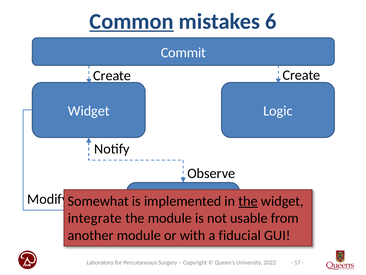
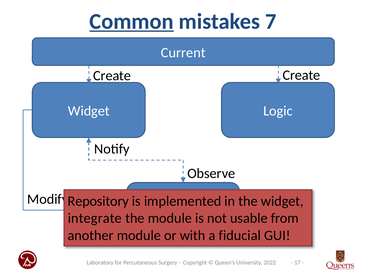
6: 6 -> 7
Commit: Commit -> Current
Somewhat: Somewhat -> Repository
the at (248, 201) underline: present -> none
